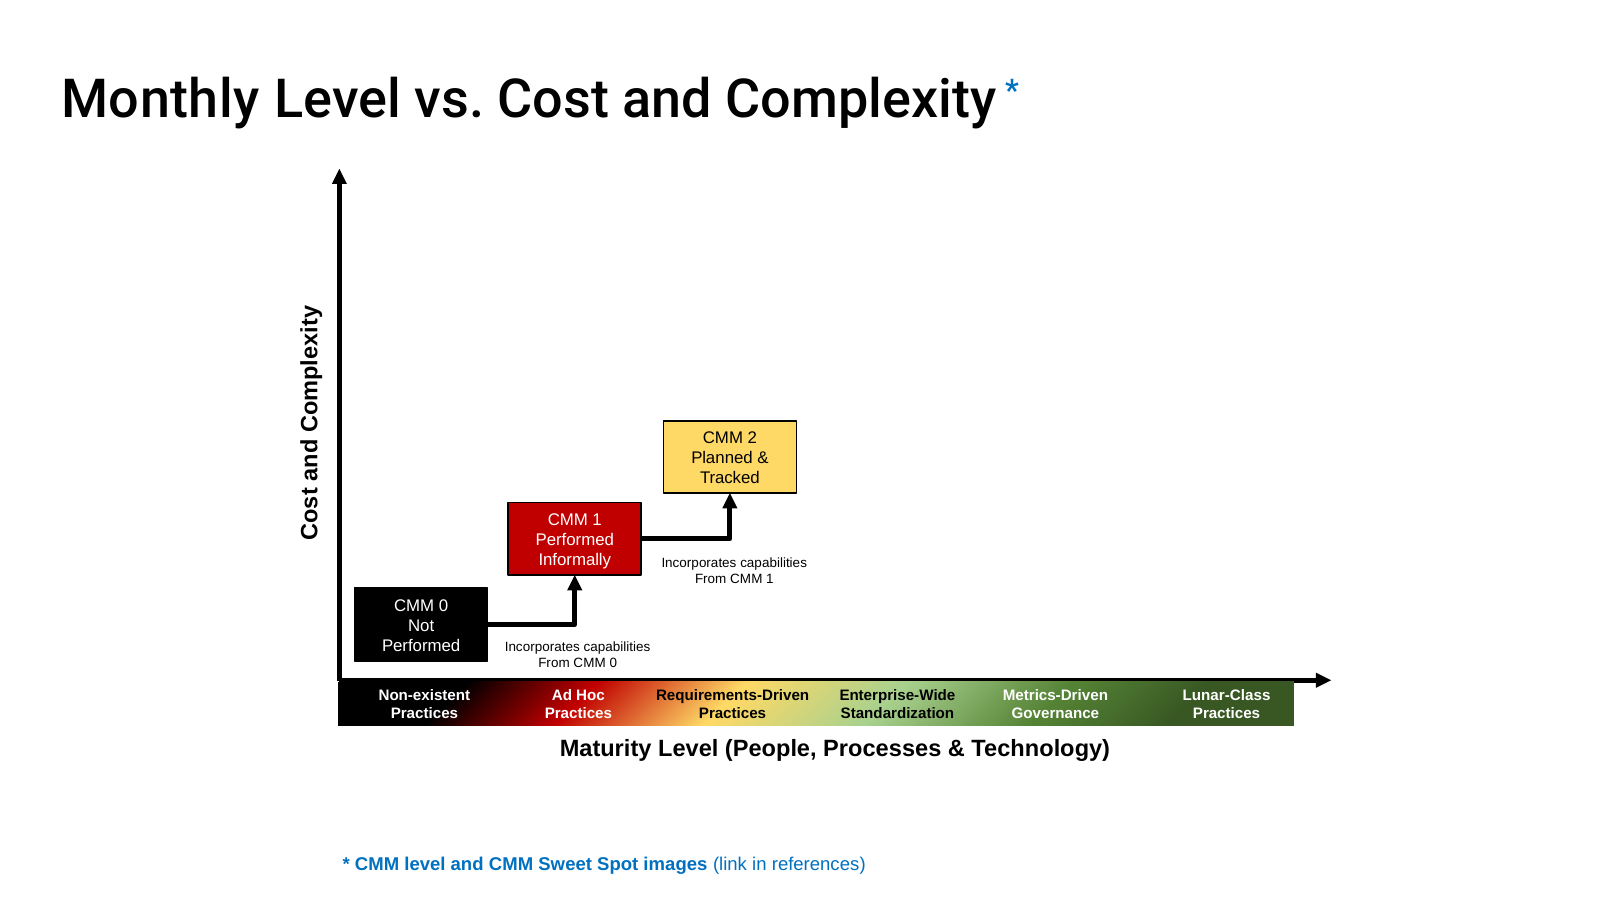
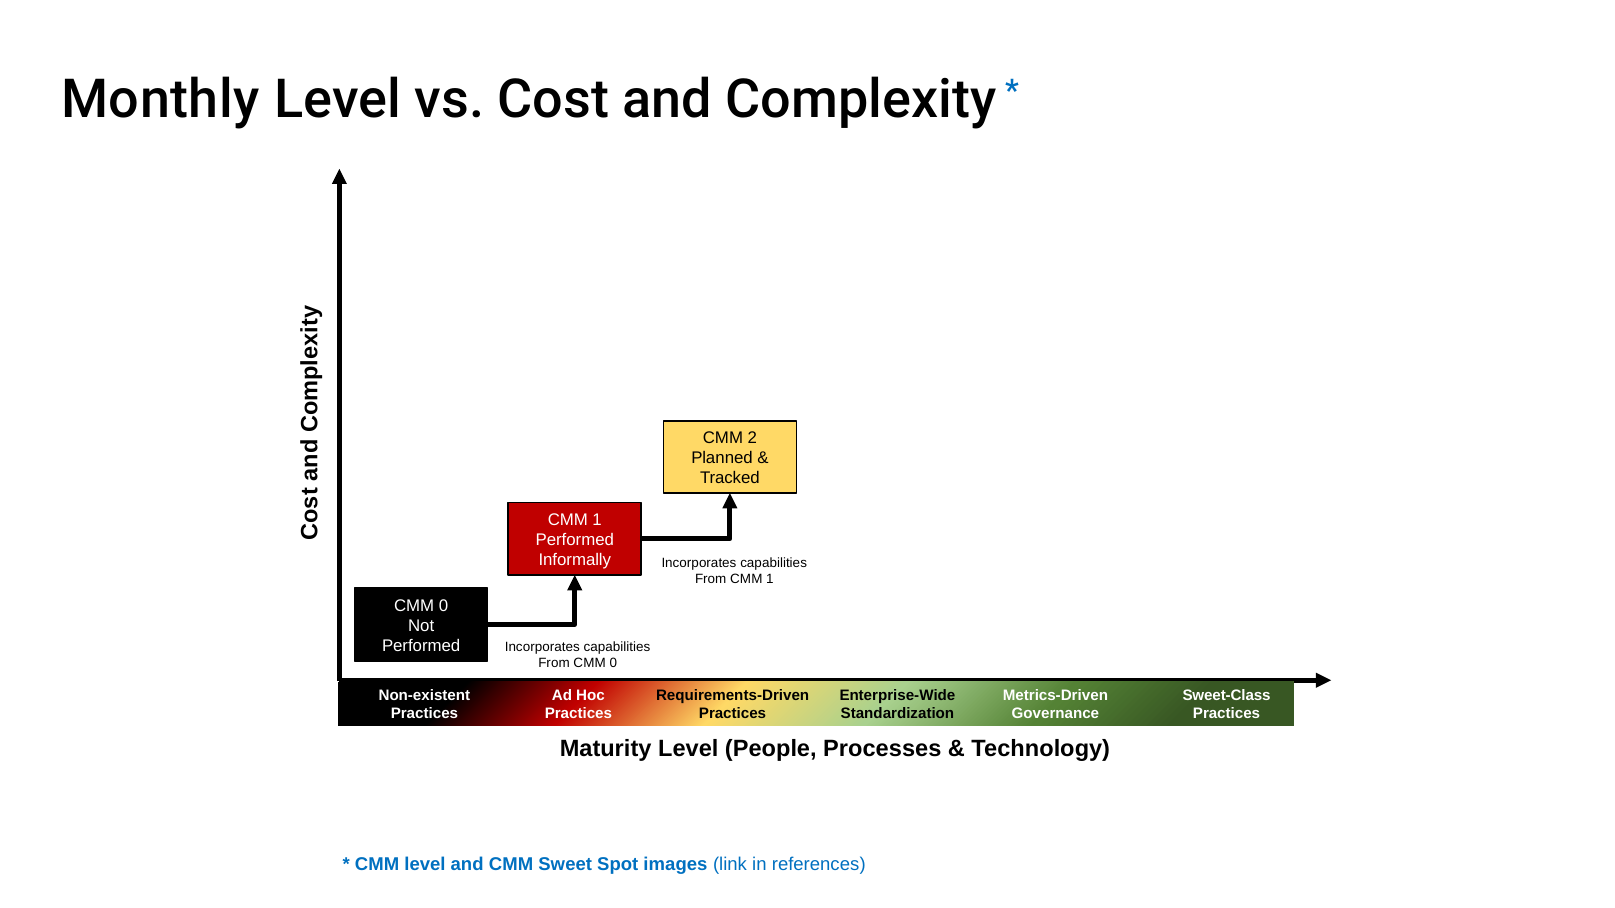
Lunar-Class: Lunar-Class -> Sweet-Class
